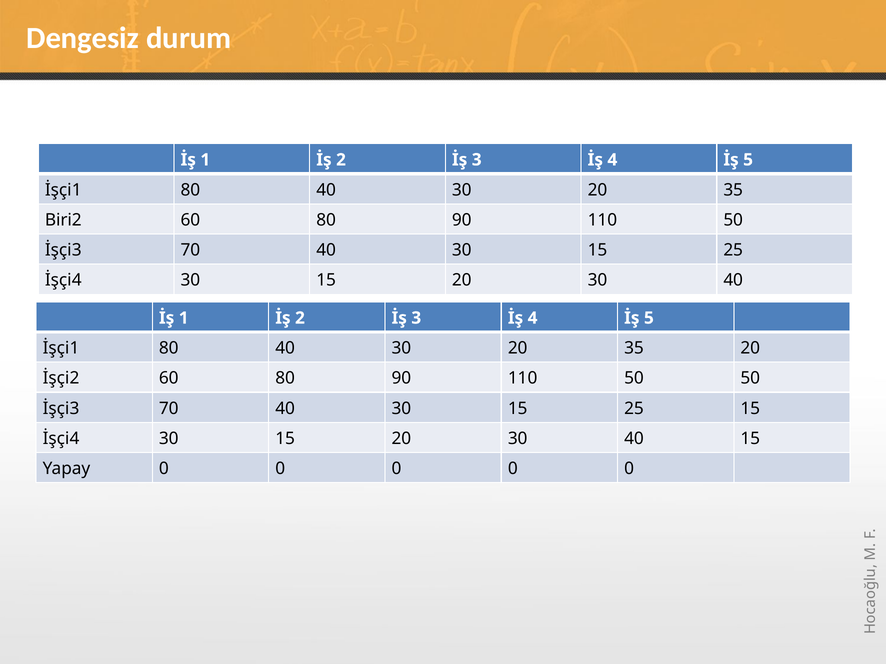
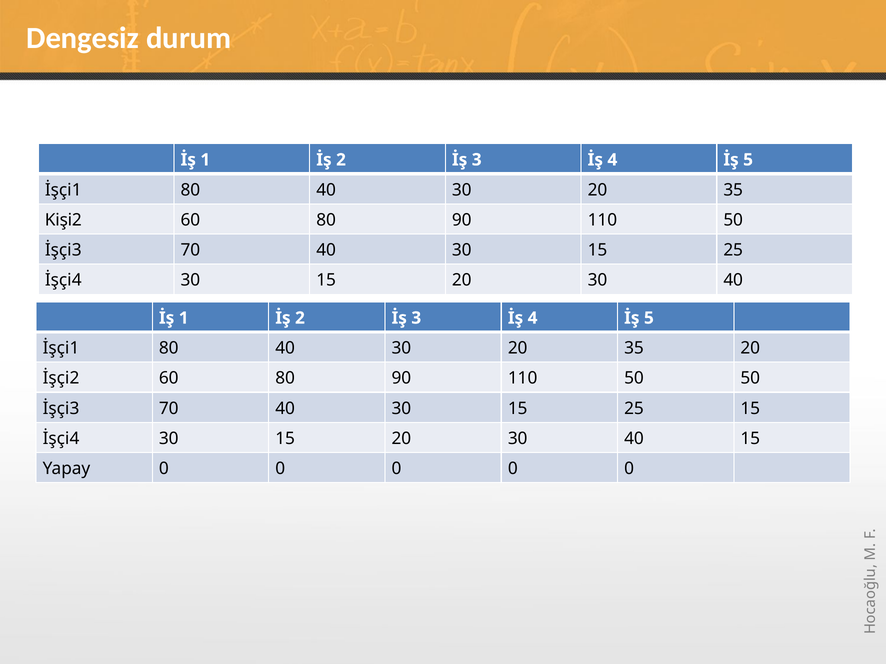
Biri2: Biri2 -> Kişi2
